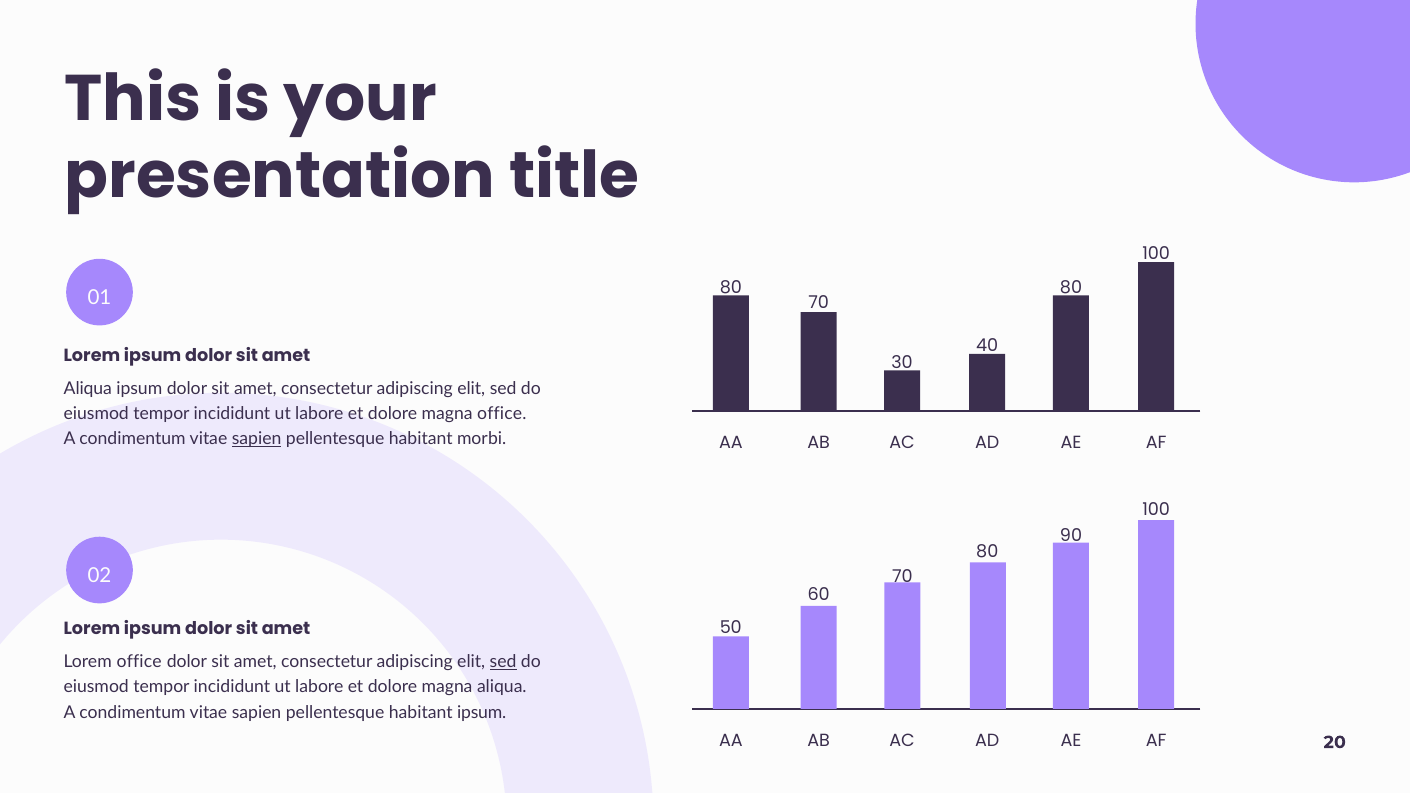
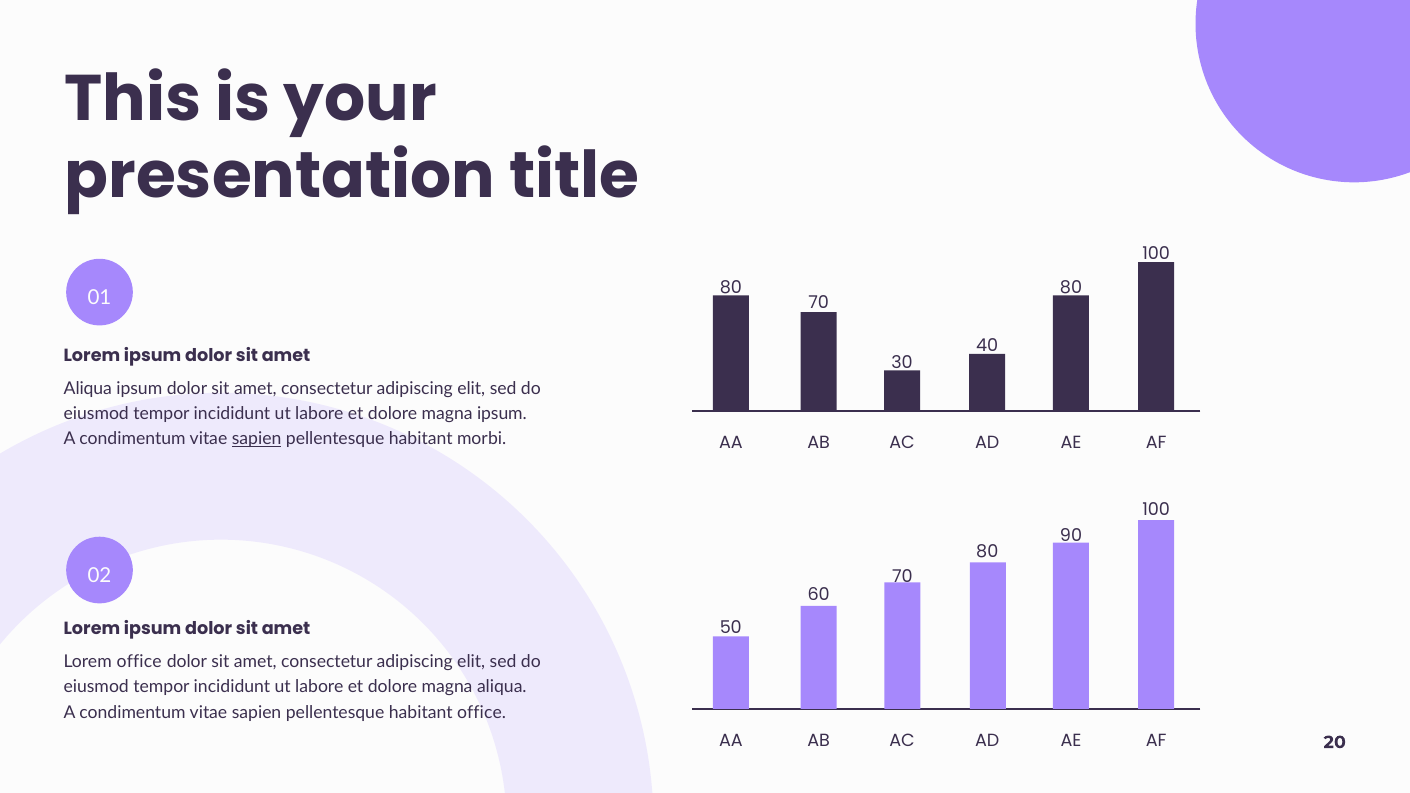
magna office: office -> ipsum
sed at (503, 662) underline: present -> none
habitant ipsum: ipsum -> office
